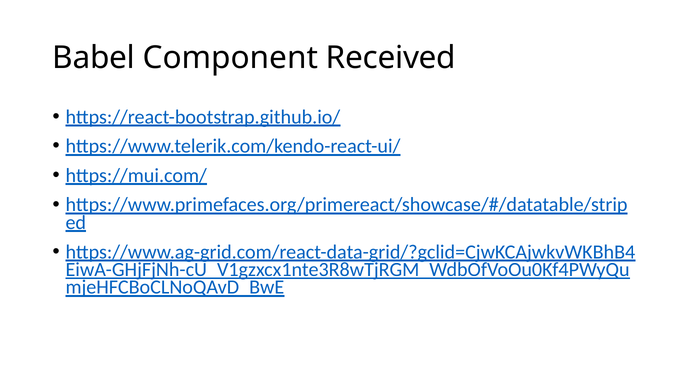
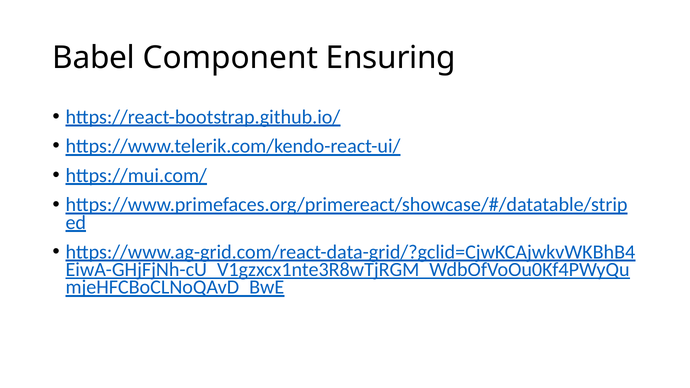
Received: Received -> Ensuring
